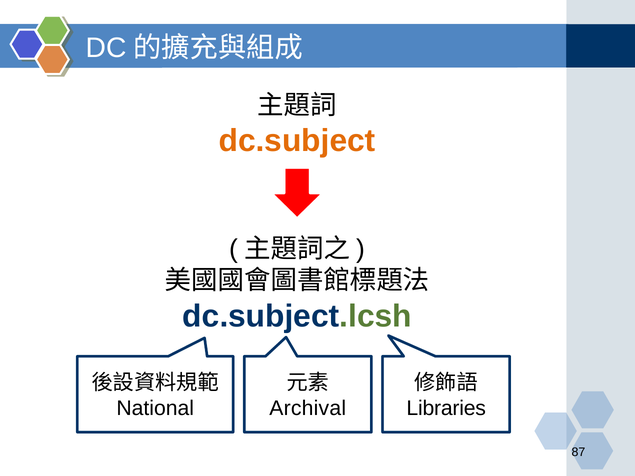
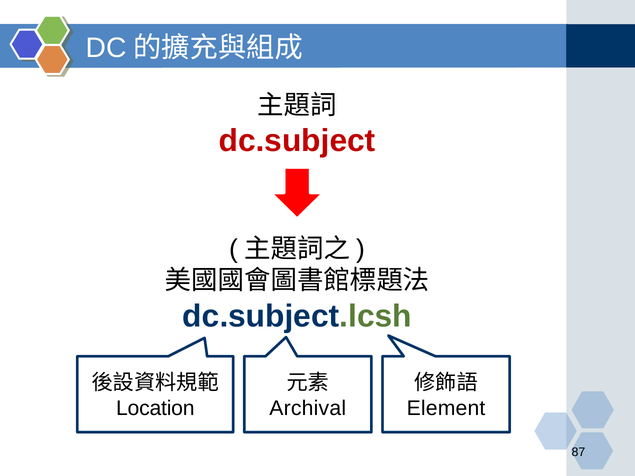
dc.subject colour: orange -> red
National: National -> Location
Libraries: Libraries -> Element
